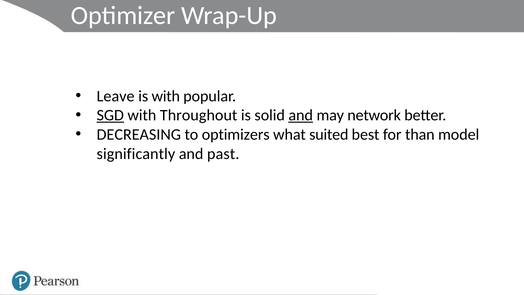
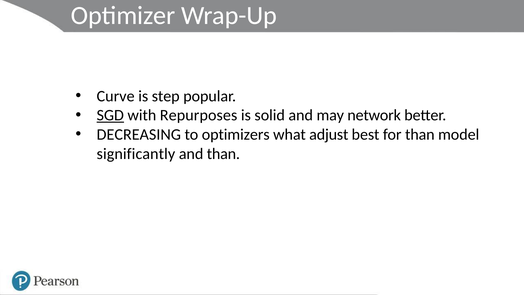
Leave: Leave -> Curve
is with: with -> step
Throughout: Throughout -> Repurposes
and at (301, 115) underline: present -> none
suited: suited -> adjust
and past: past -> than
